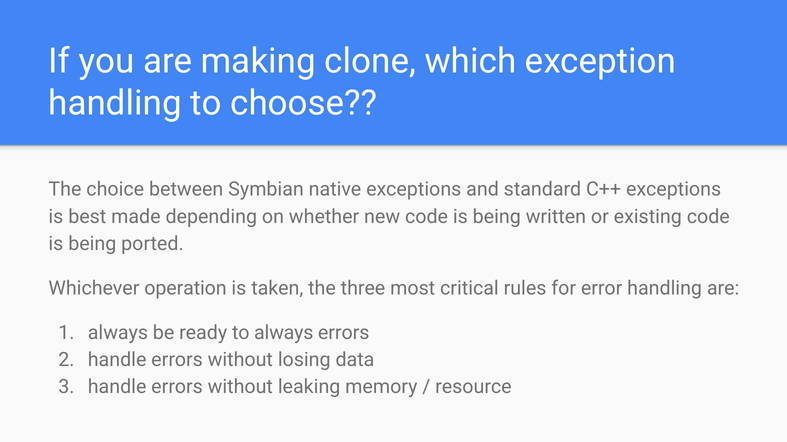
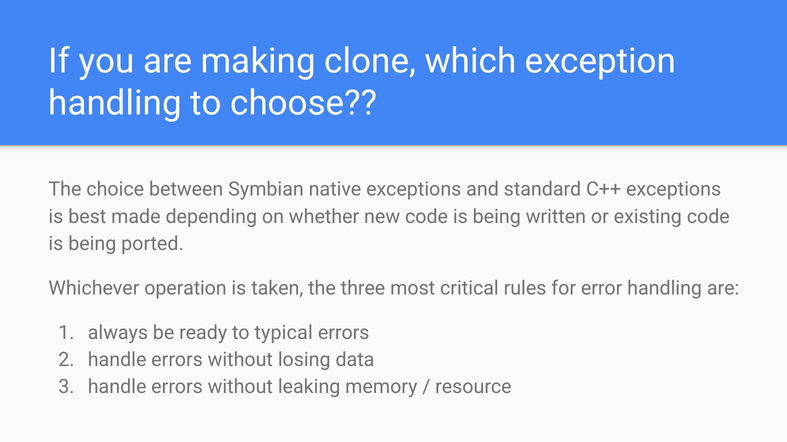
to always: always -> typical
